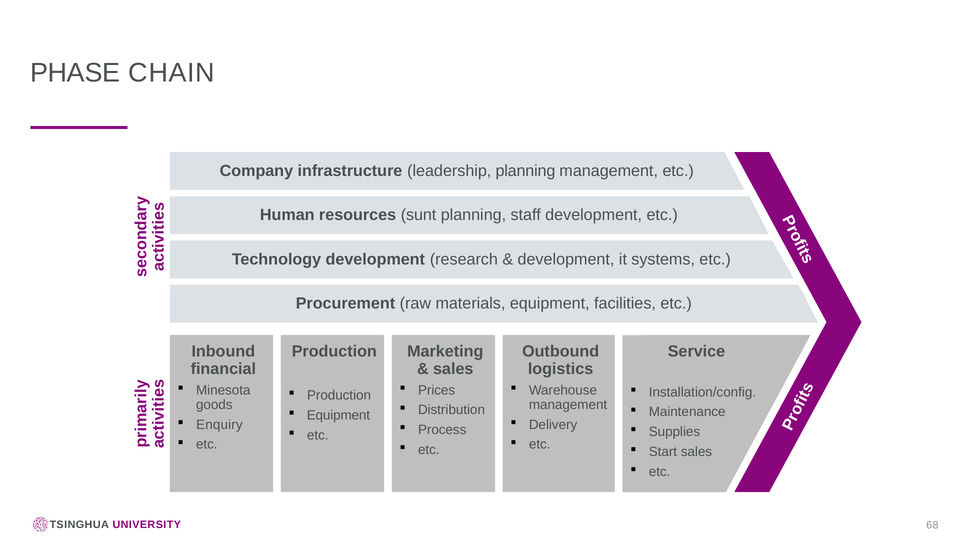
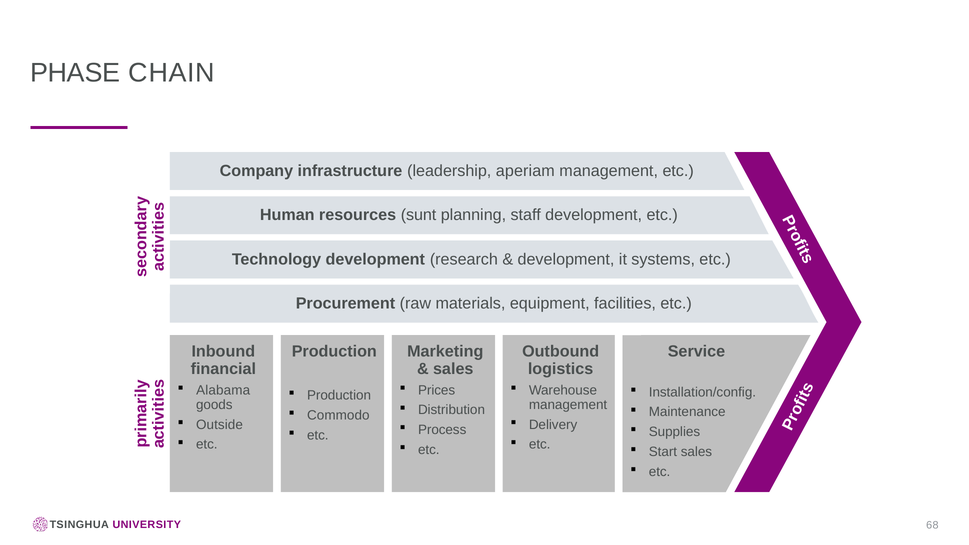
leadership planning: planning -> aperiam
Minesota: Minesota -> Alabama
Equipment at (338, 415): Equipment -> Commodo
Enquiry: Enquiry -> Outside
